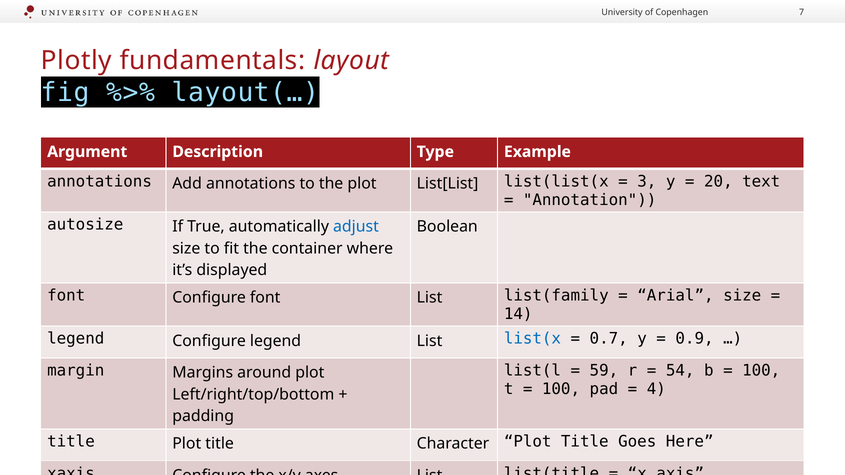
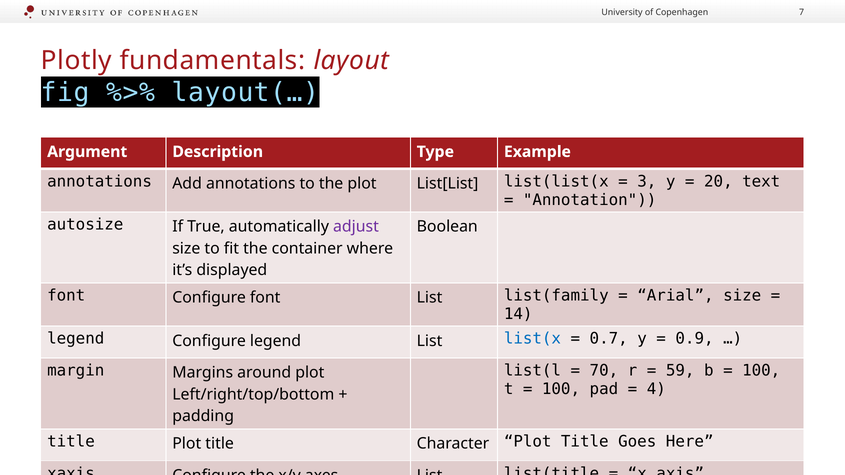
adjust colour: blue -> purple
59: 59 -> 70
54: 54 -> 59
